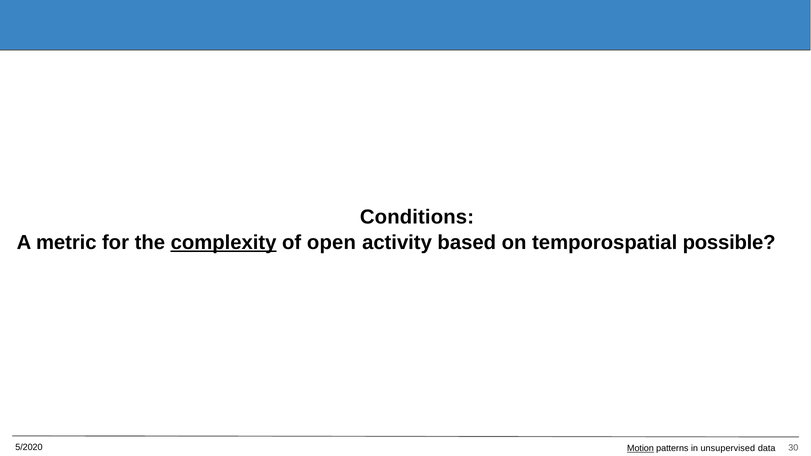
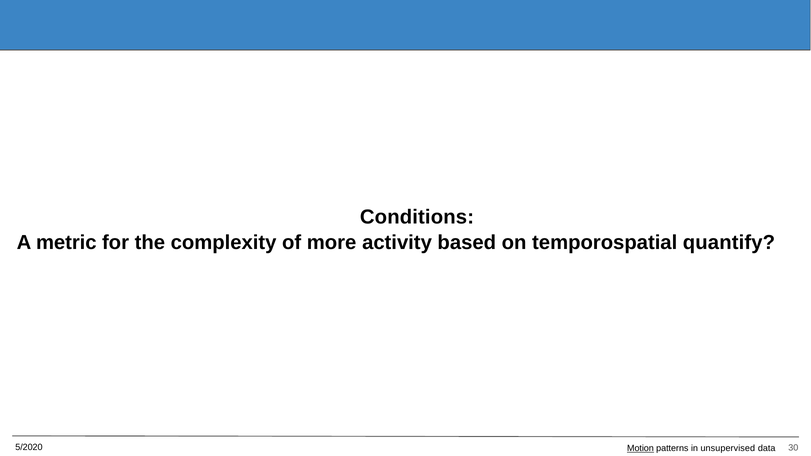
complexity underline: present -> none
open: open -> more
possible: possible -> quantify
